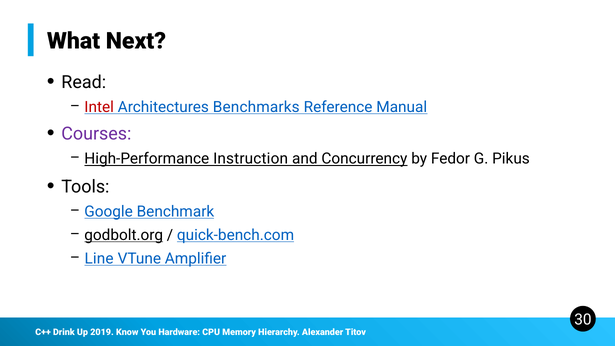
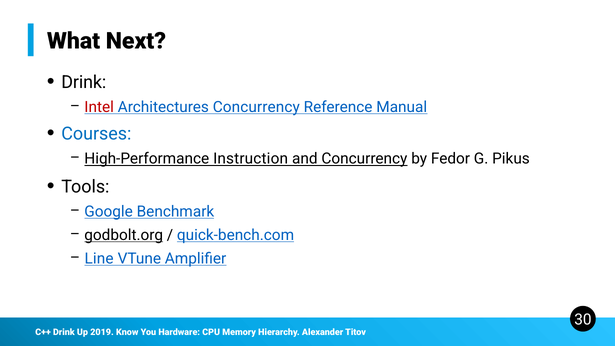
Read at (84, 82): Read -> Drink
Architectures Benchmarks: Benchmarks -> Concurrency
Courses colour: purple -> blue
